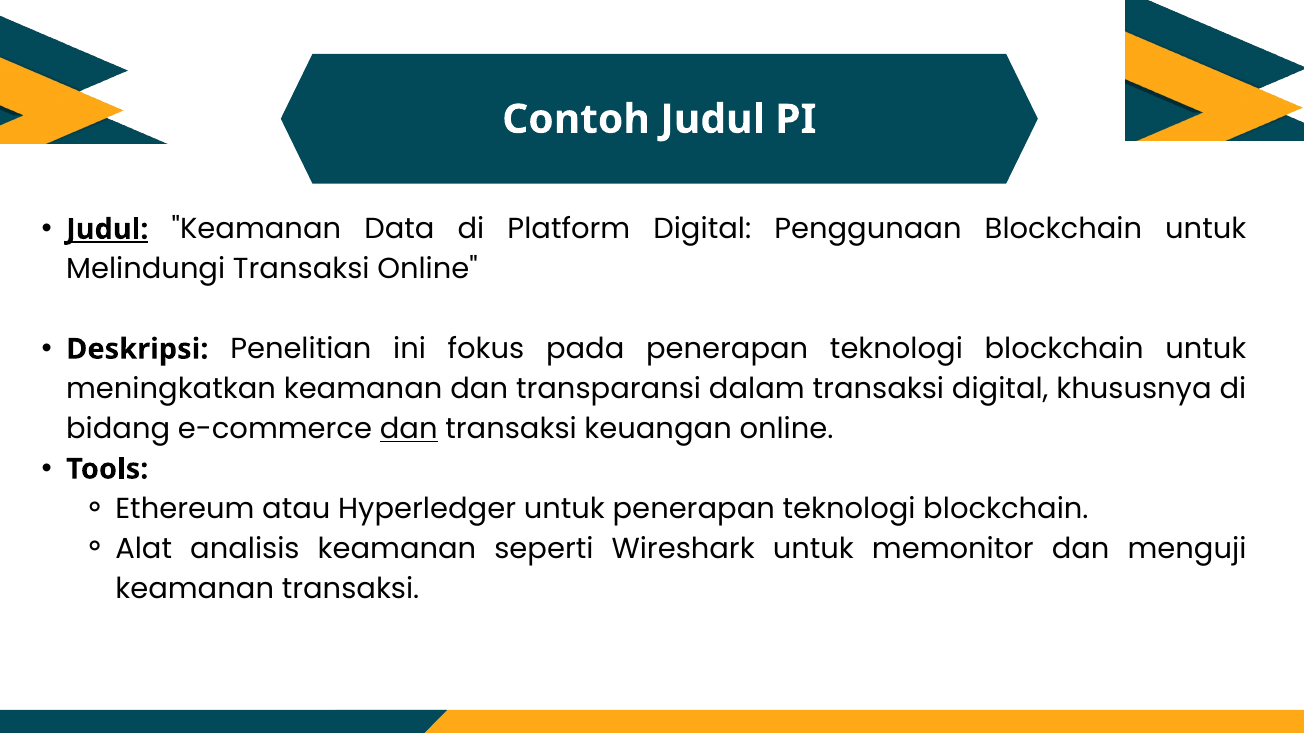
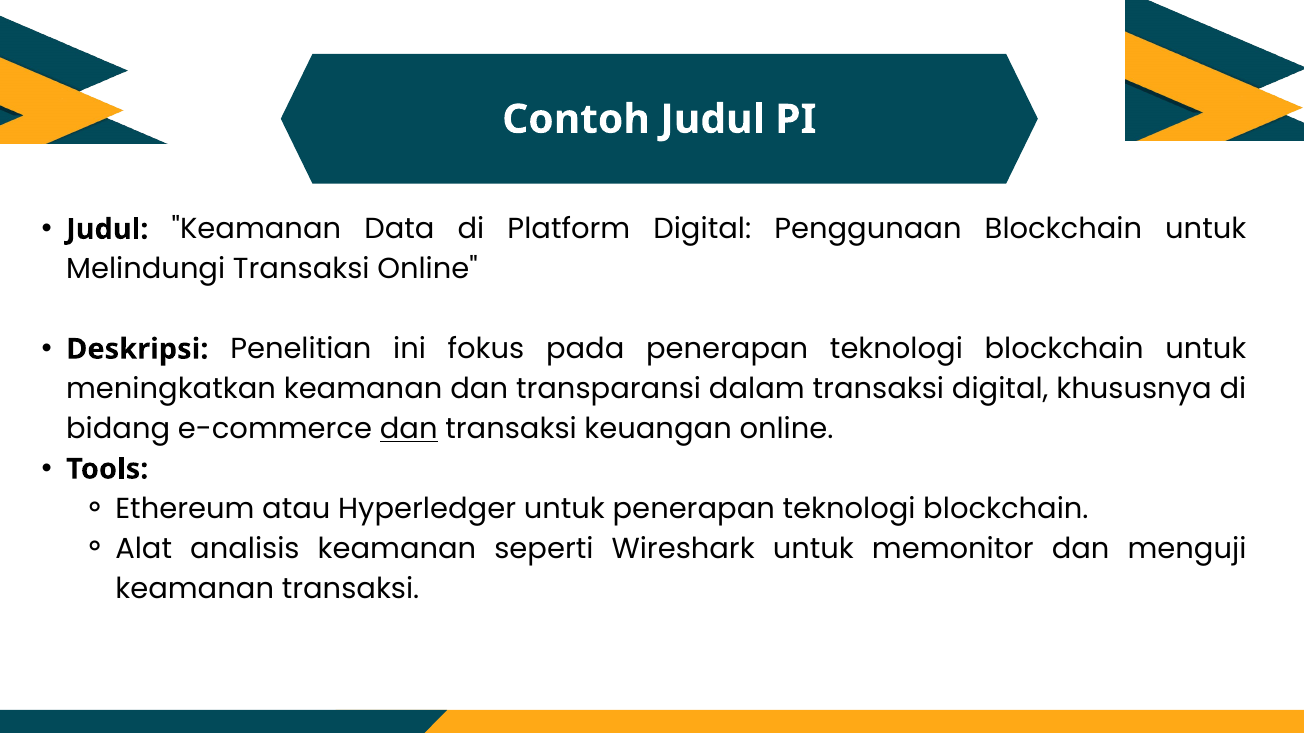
Judul at (107, 229) underline: present -> none
